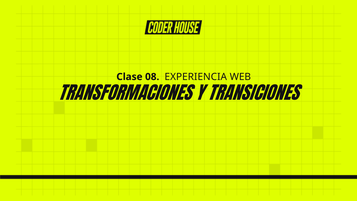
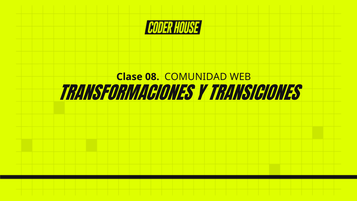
EXPERIENCIA: EXPERIENCIA -> COMUNIDAD
